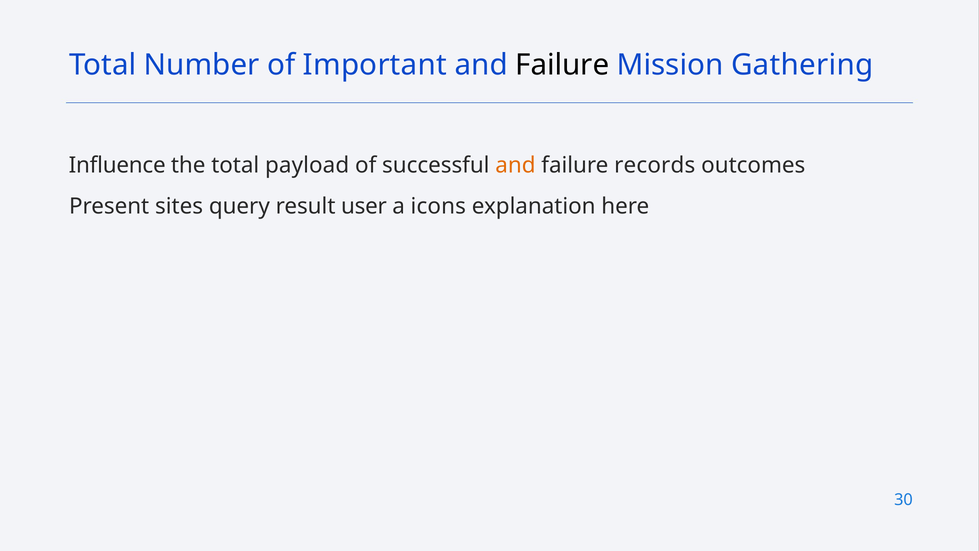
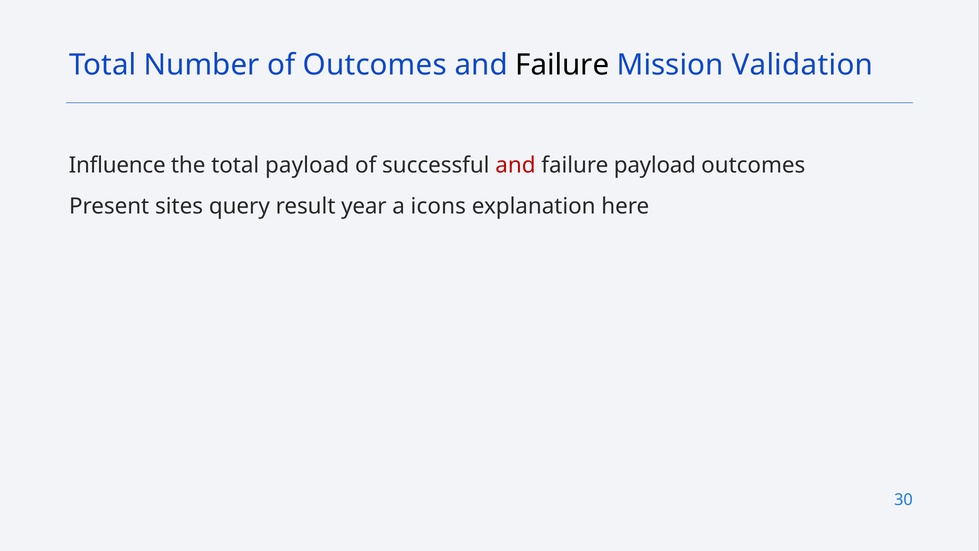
of Important: Important -> Outcomes
Gathering: Gathering -> Validation
and at (515, 165) colour: orange -> red
failure records: records -> payload
user: user -> year
